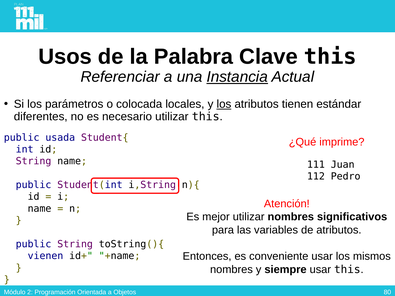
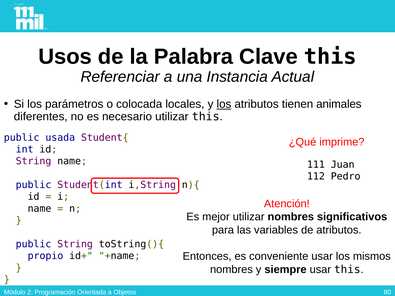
Instancia underline: present -> none
estándar: estándar -> animales
vienen: vienen -> propio
